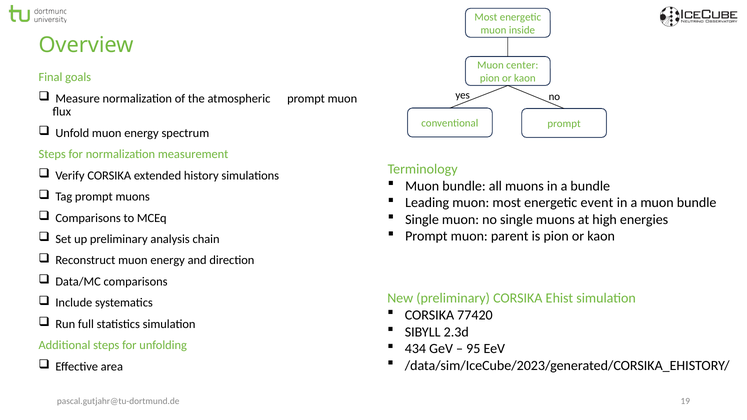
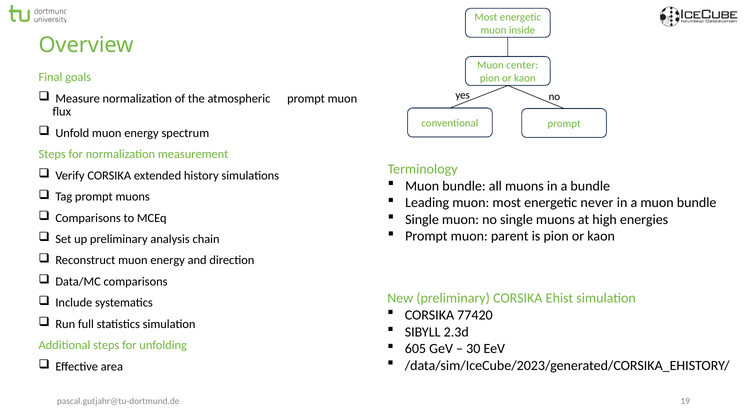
event: event -> never
434: 434 -> 605
95: 95 -> 30
